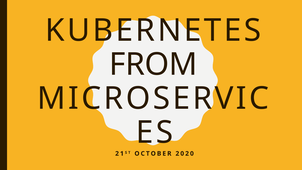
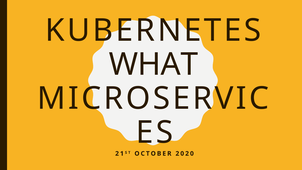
FROM: FROM -> WHAT
